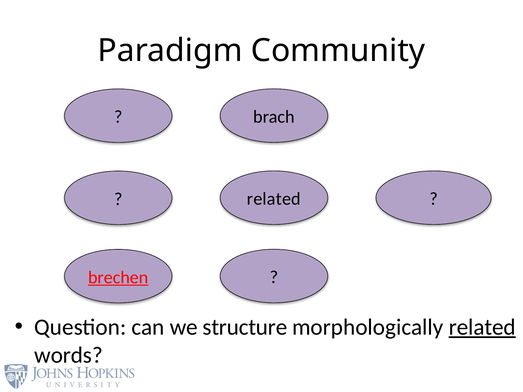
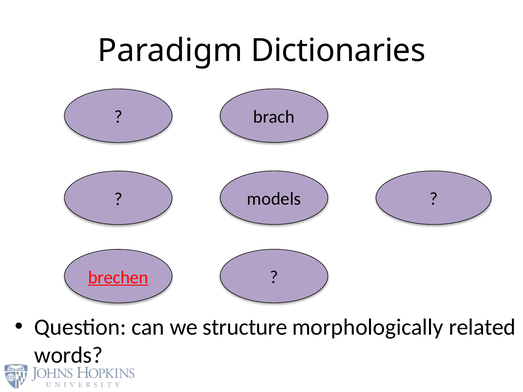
Community: Community -> Dictionaries
related at (274, 199): related -> models
related at (482, 327) underline: present -> none
